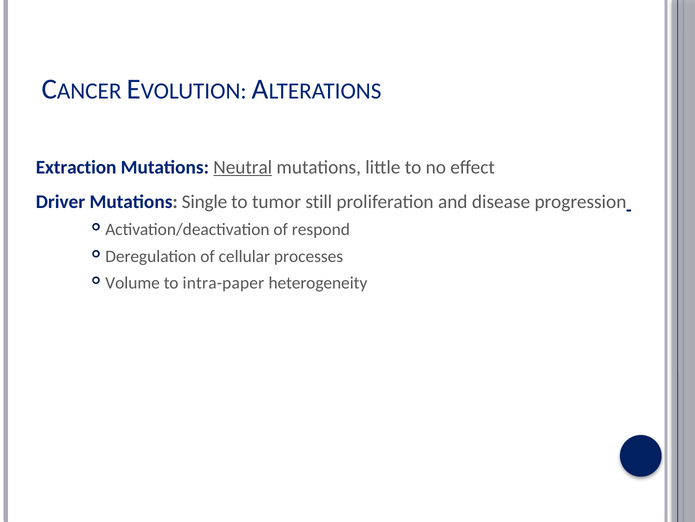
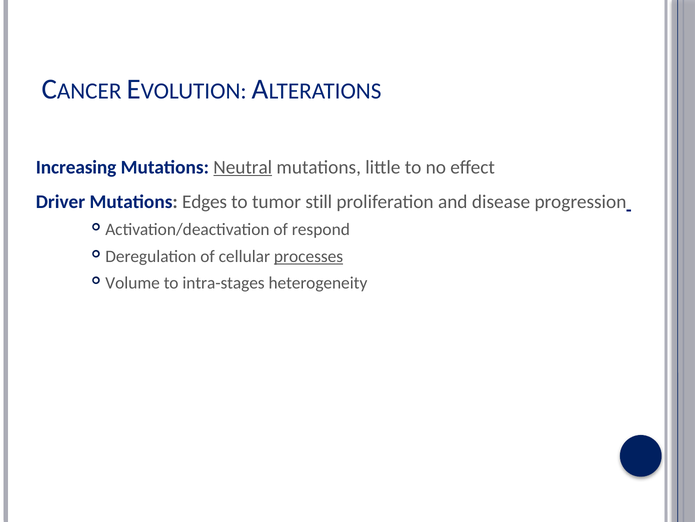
Extraction: Extraction -> Increasing
Single: Single -> Edges
processes underline: none -> present
intra-paper: intra-paper -> intra-stages
